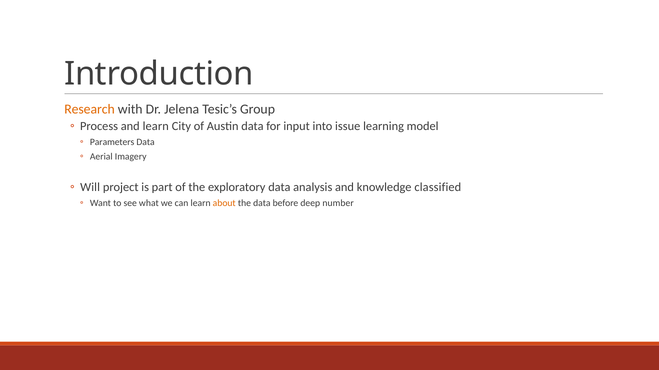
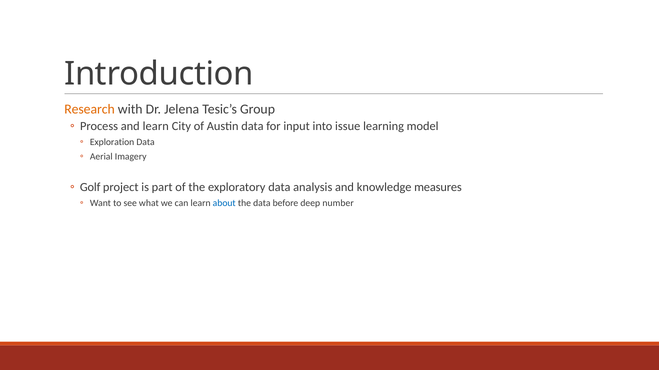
Parameters: Parameters -> Exploration
Will: Will -> Golf
classified: classified -> measures
about colour: orange -> blue
